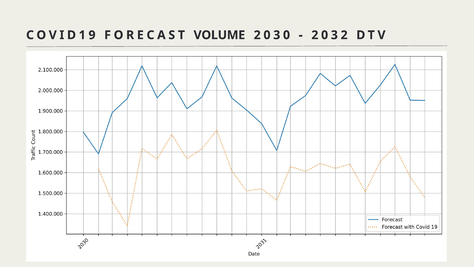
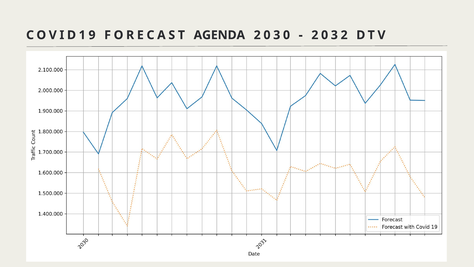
VOLUME: VOLUME -> AGENDA
